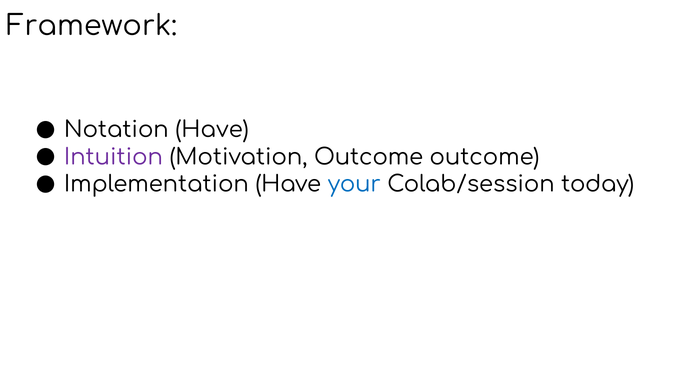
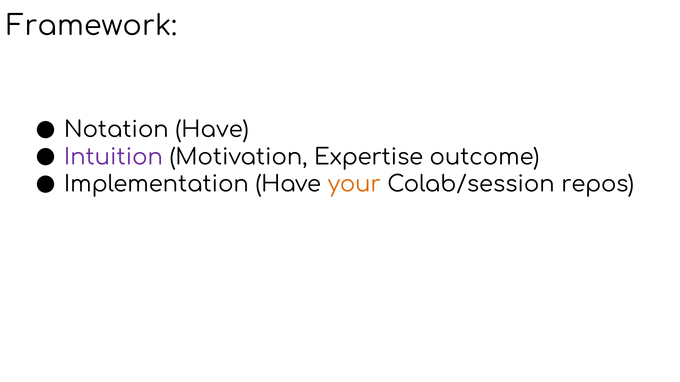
Motivation Outcome: Outcome -> Expertise
your colour: blue -> orange
today: today -> repos
